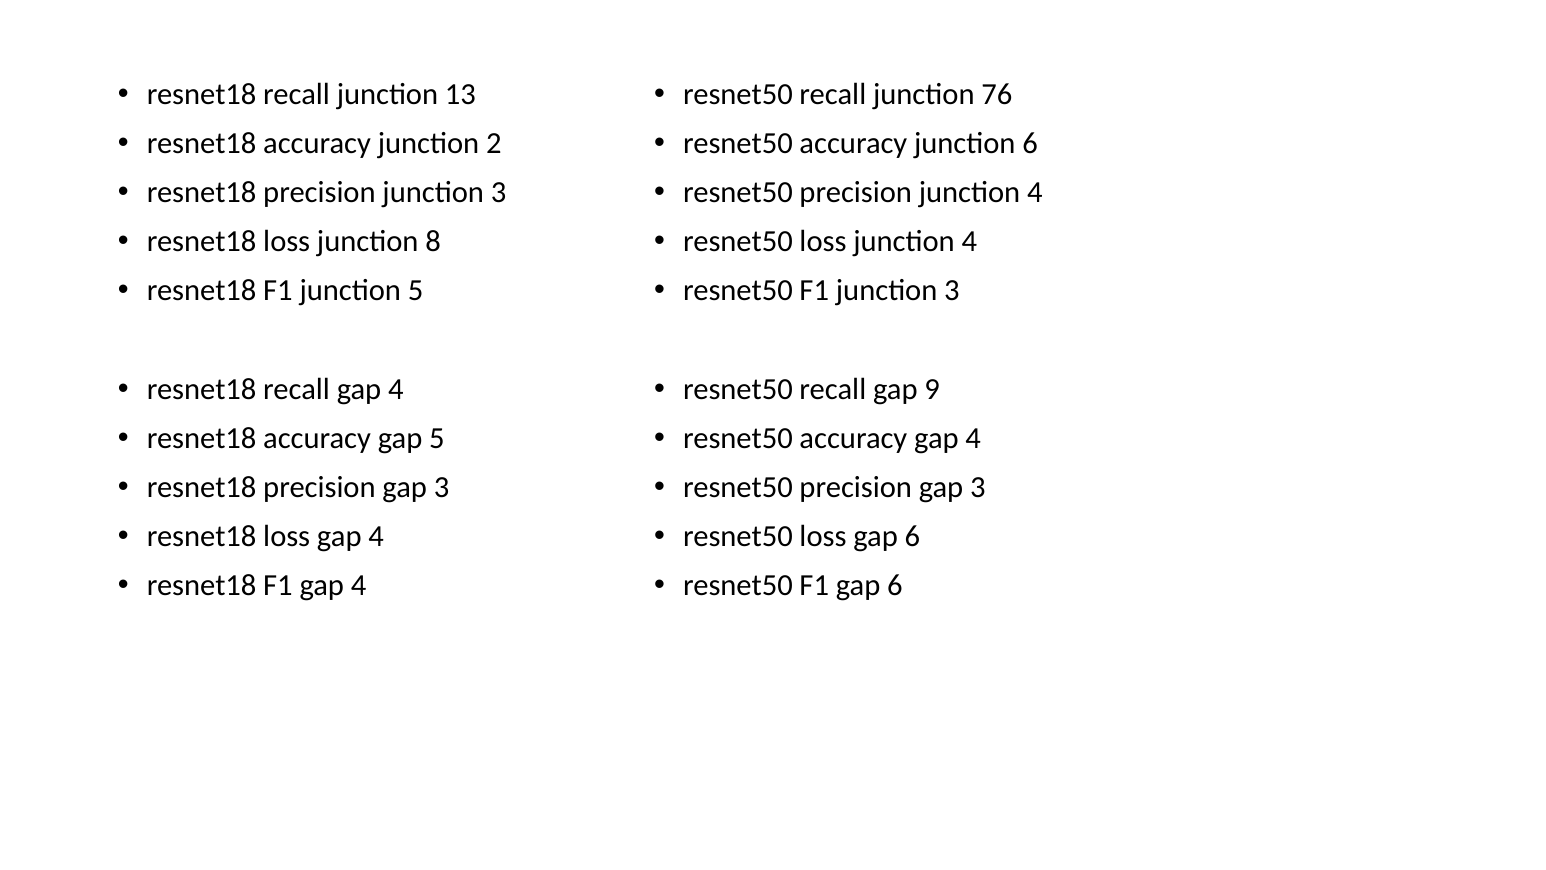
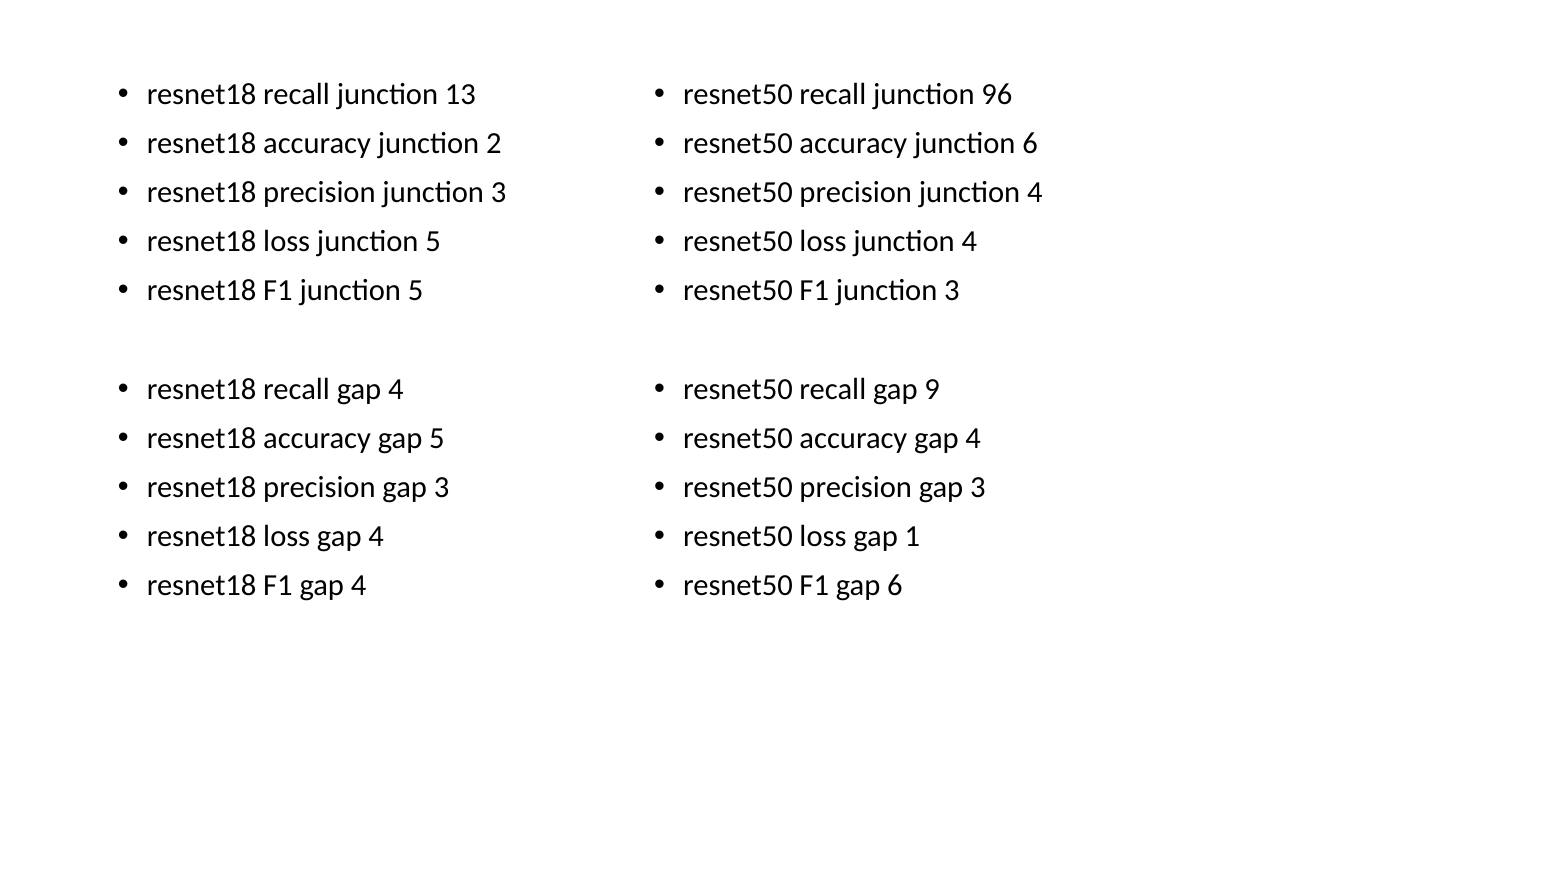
76: 76 -> 96
loss junction 8: 8 -> 5
loss gap 6: 6 -> 1
